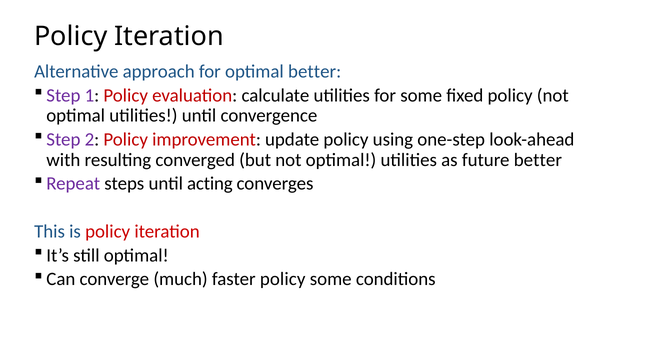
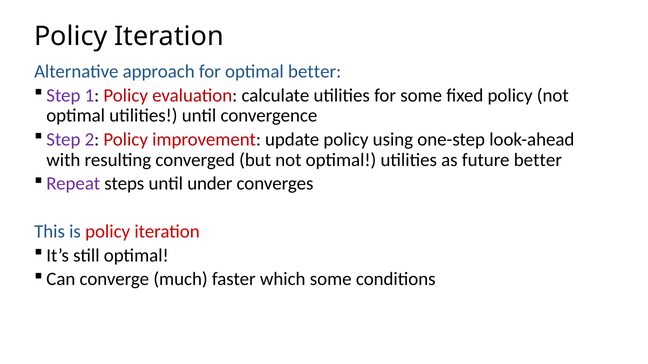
acting: acting -> under
faster policy: policy -> which
